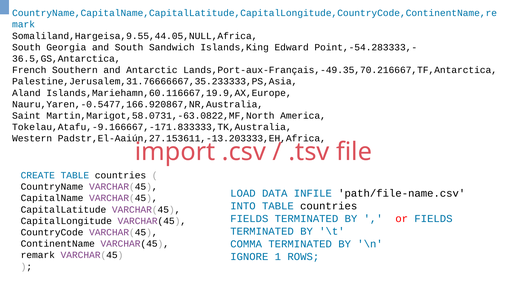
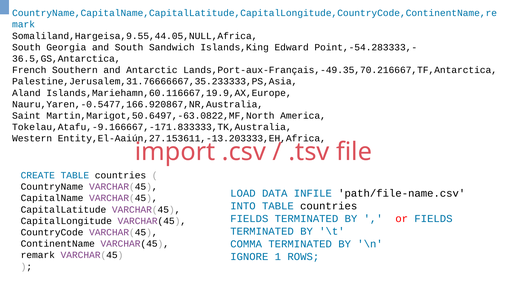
Martin,Marigot,58.0731,-63.0822,MF,North: Martin,Marigot,58.0731,-63.0822,MF,North -> Martin,Marigot,50.6497,-63.0822,MF,North
Padstr,El-Aaiún,27.153611,-13.203333,EH,Africa: Padstr,El-Aaiún,27.153611,-13.203333,EH,Africa -> Entity,El-Aaiún,27.153611,-13.203333,EH,Africa
